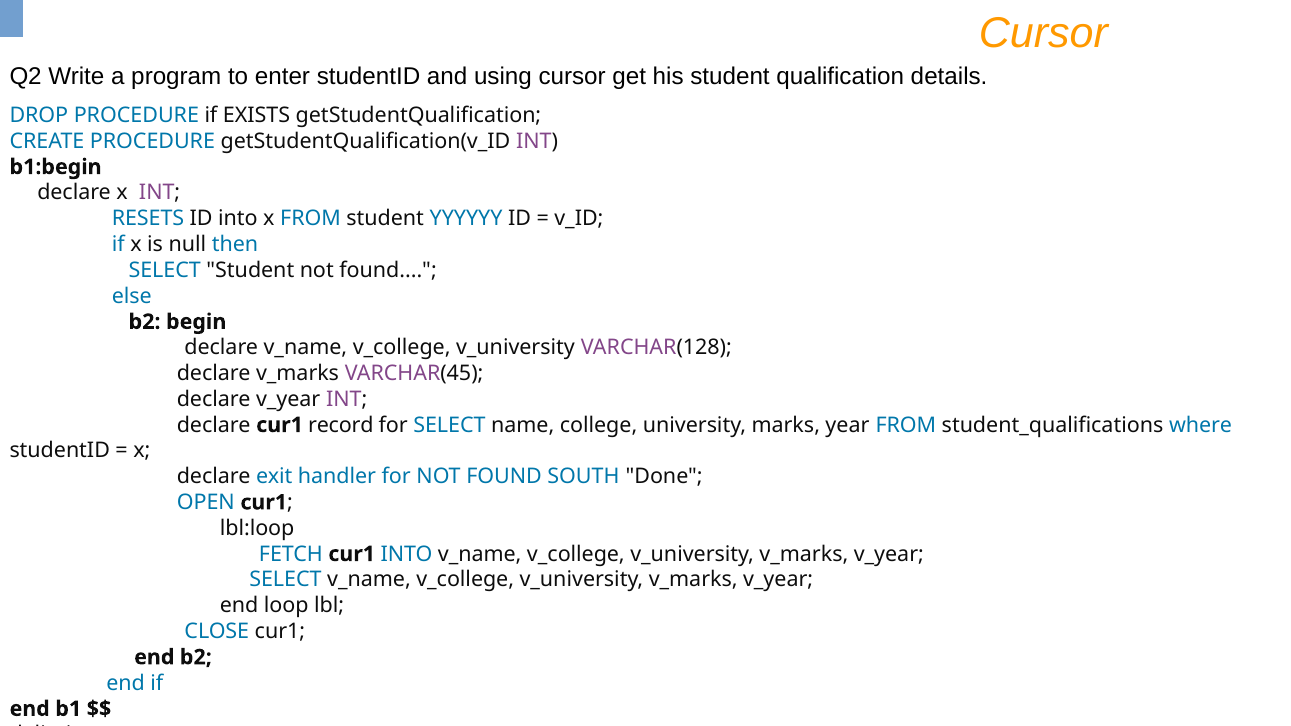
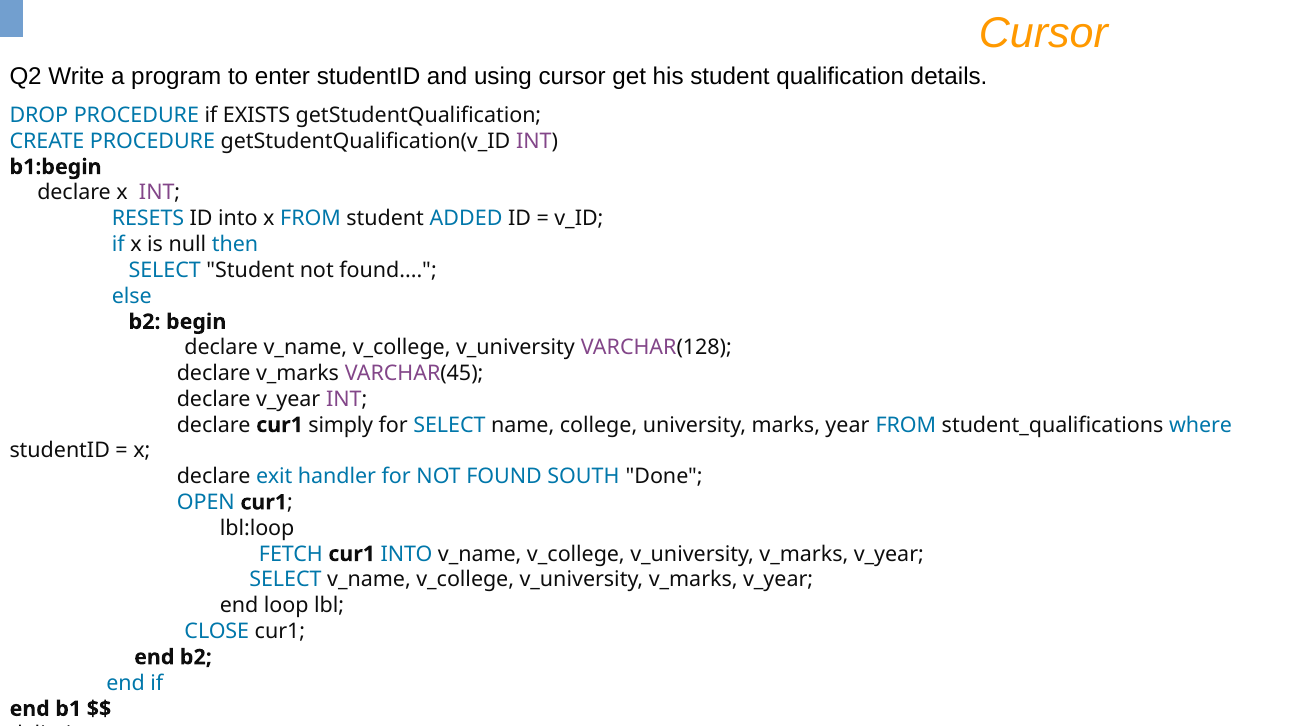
YYYYYY: YYYYYY -> ADDED
record: record -> simply
